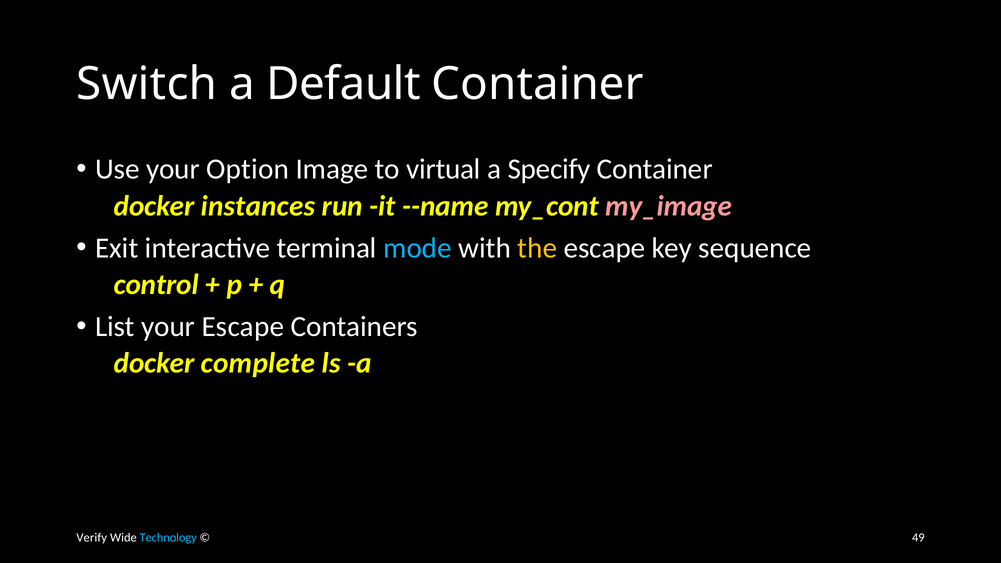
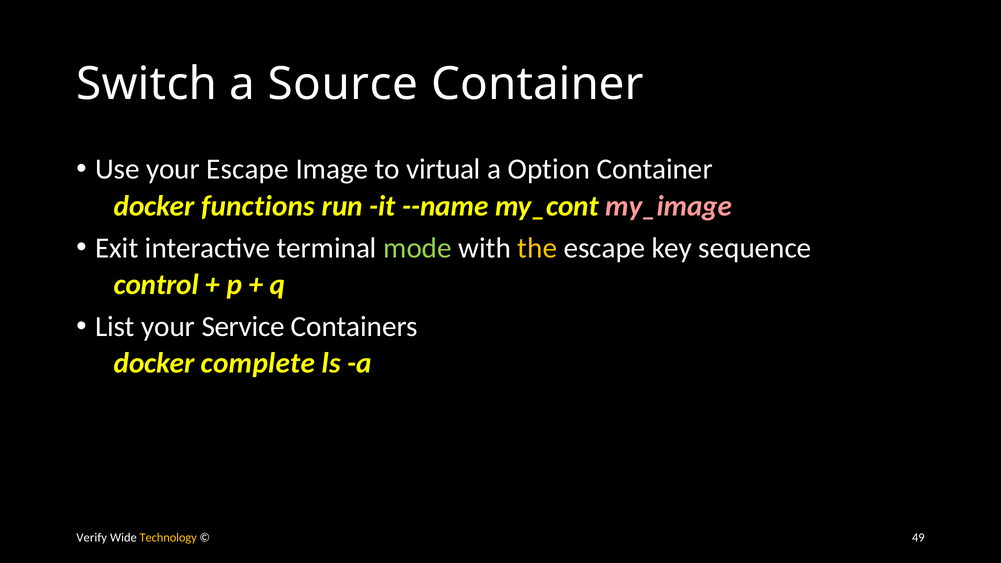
Default: Default -> Source
your Option: Option -> Escape
Specify: Specify -> Option
instances: instances -> functions
mode colour: light blue -> light green
your Escape: Escape -> Service
Technology colour: light blue -> yellow
